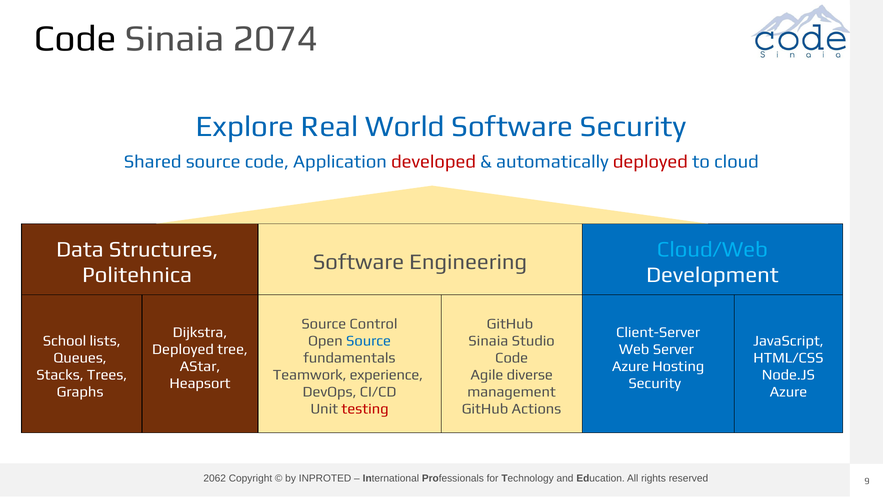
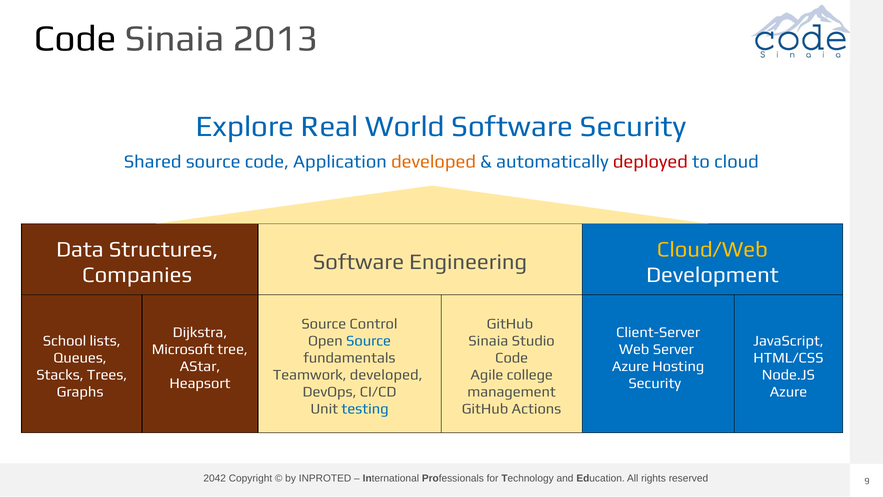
2074: 2074 -> 2013
developed at (434, 161) colour: red -> orange
Cloud/Web colour: light blue -> yellow
Politehnica: Politehnica -> Companies
Deployed at (183, 349): Deployed -> Microsoft
Teamwork experience: experience -> developed
diverse: diverse -> college
testing colour: red -> blue
2062: 2062 -> 2042
